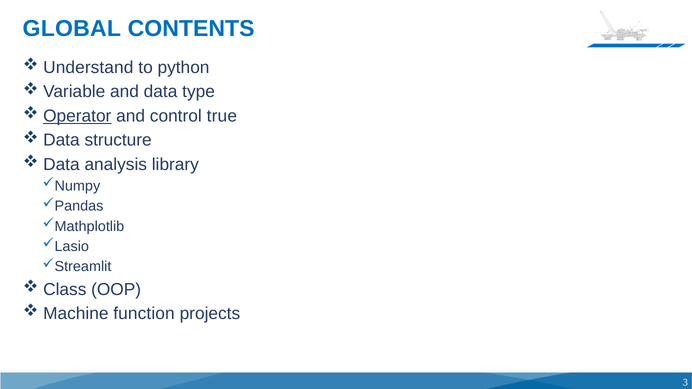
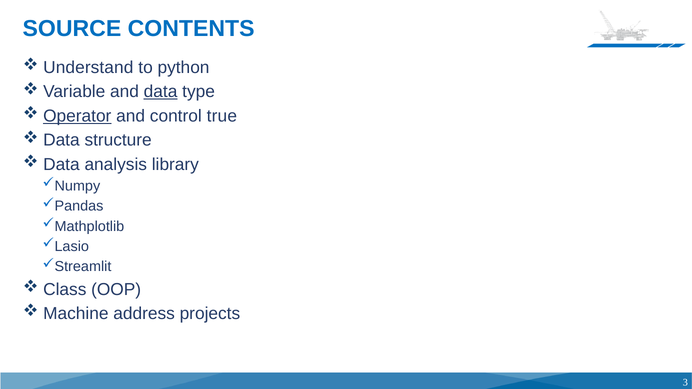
GLOBAL: GLOBAL -> SOURCE
data at (161, 92) underline: none -> present
function: function -> address
